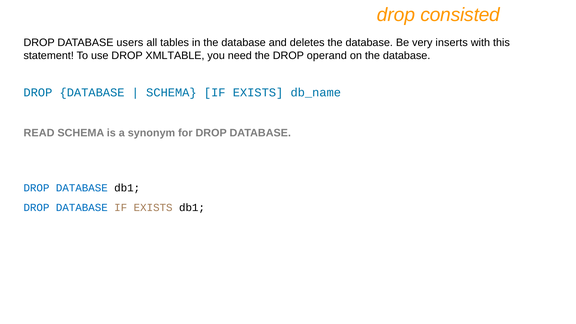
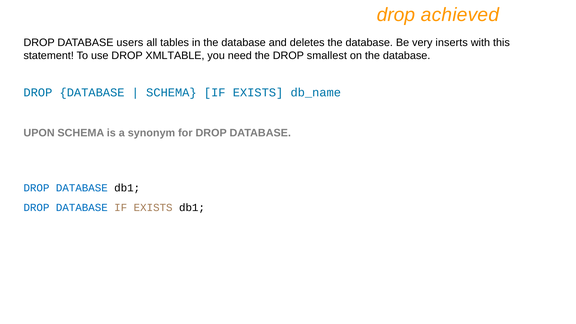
consisted: consisted -> achieved
operand: operand -> smallest
READ: READ -> UPON
